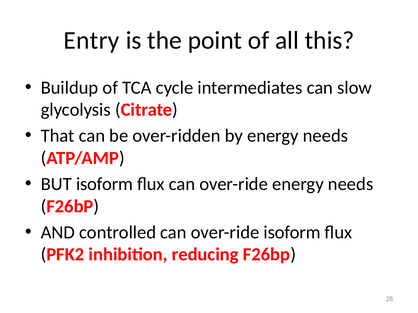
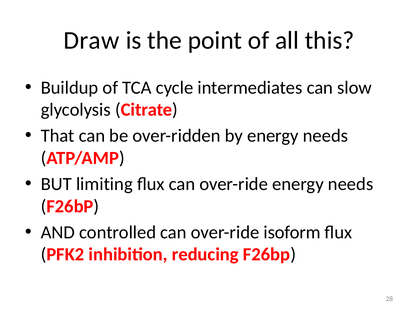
Entry: Entry -> Draw
BUT isoform: isoform -> limiting
